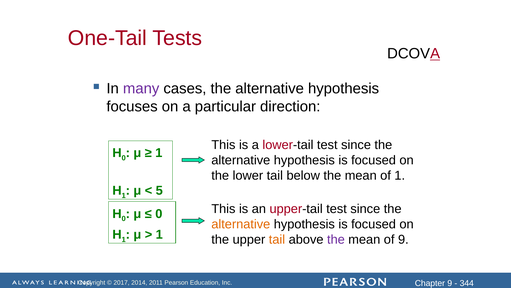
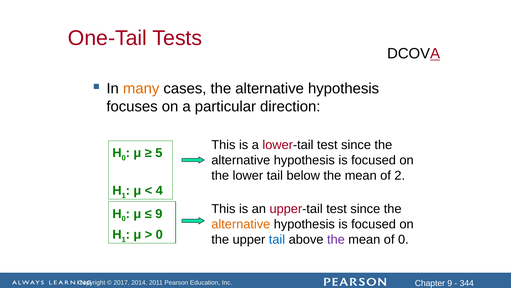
many colour: purple -> orange
1 at (159, 153): 1 -> 5
of 1: 1 -> 2
5: 5 -> 4
0 at (159, 213): 0 -> 9
1 at (159, 234): 1 -> 0
tail at (277, 239) colour: orange -> blue
of 9: 9 -> 0
